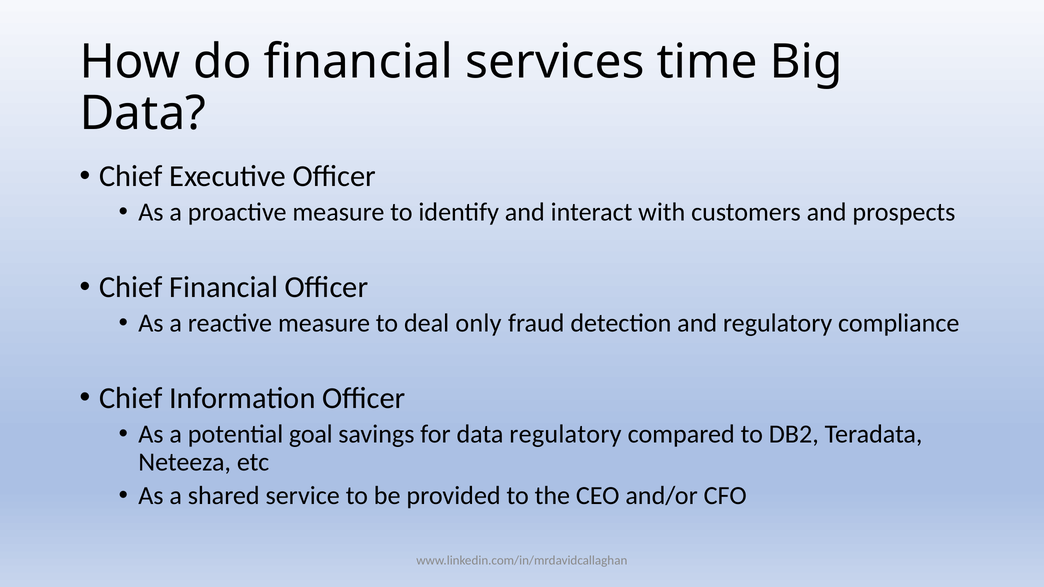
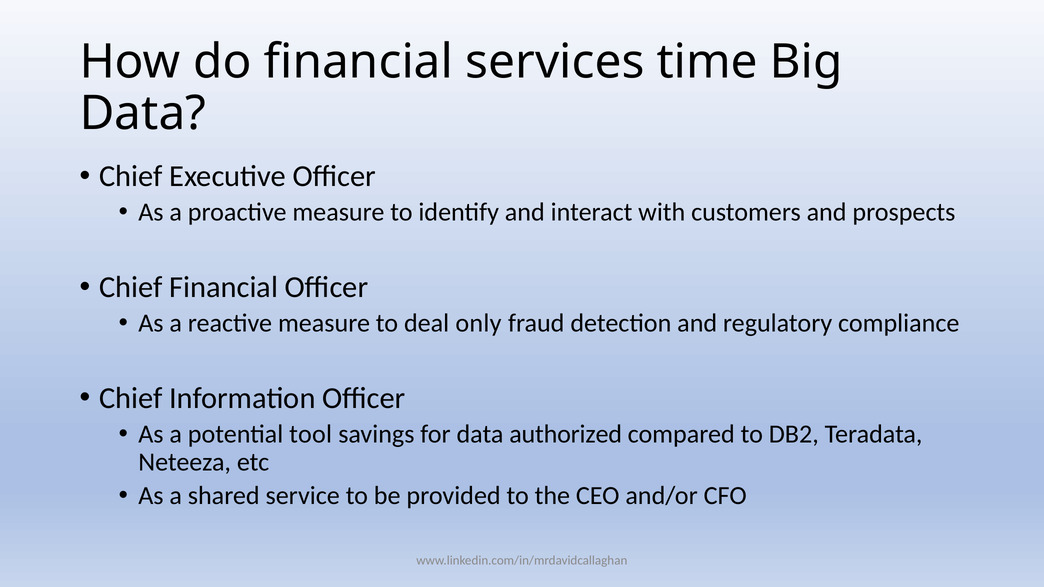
goal: goal -> tool
data regulatory: regulatory -> authorized
